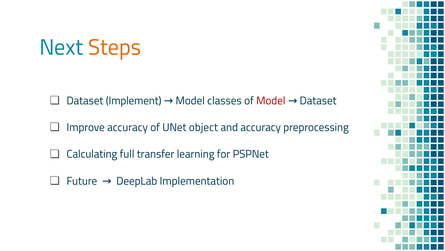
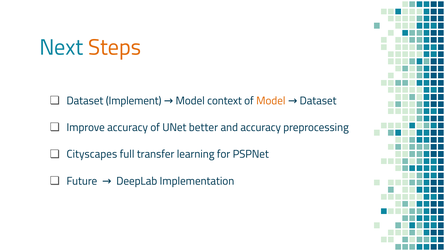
classes: classes -> context
Model at (271, 101) colour: red -> orange
object: object -> better
Calculating: Calculating -> Cityscapes
